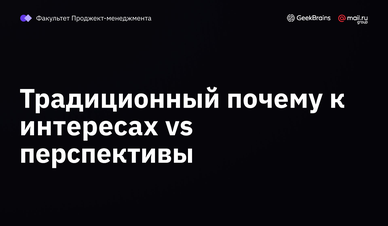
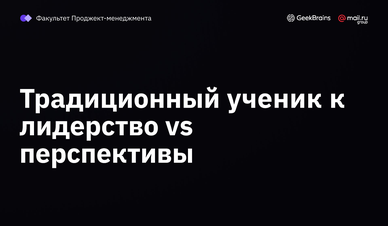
почему: почему -> ученик
интересах: интересах -> лидерство
